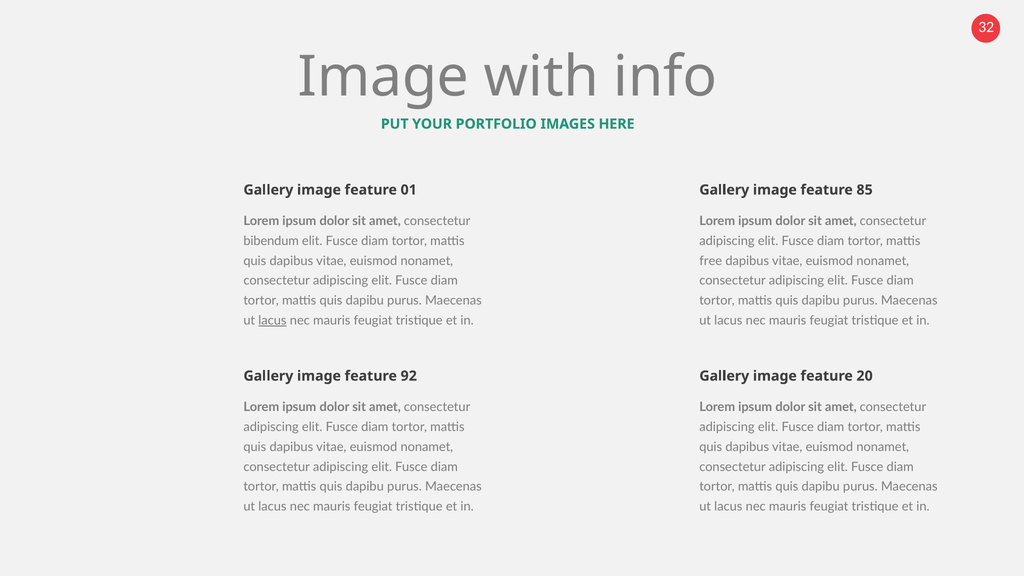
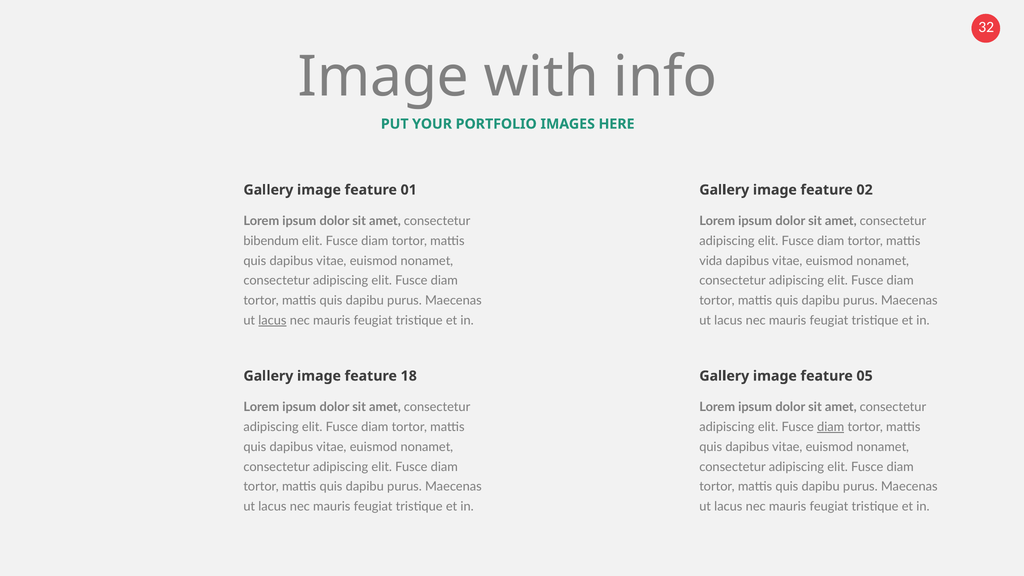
85: 85 -> 02
free: free -> vida
92: 92 -> 18
20: 20 -> 05
diam at (831, 427) underline: none -> present
